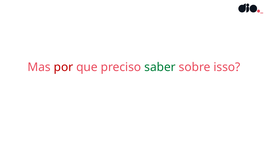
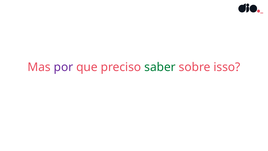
por colour: red -> purple
